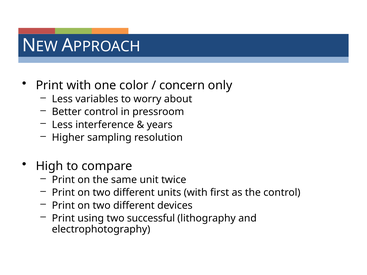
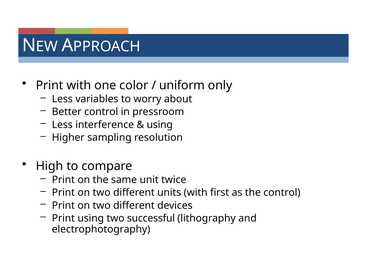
concern: concern -> uniform
years at (160, 125): years -> using
